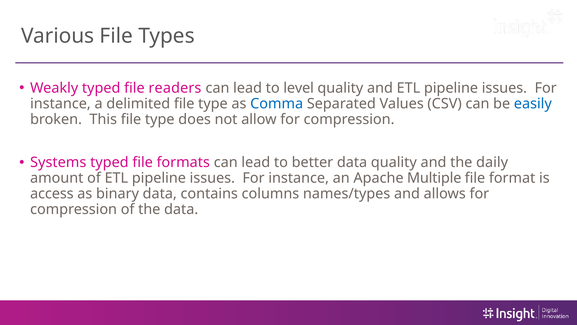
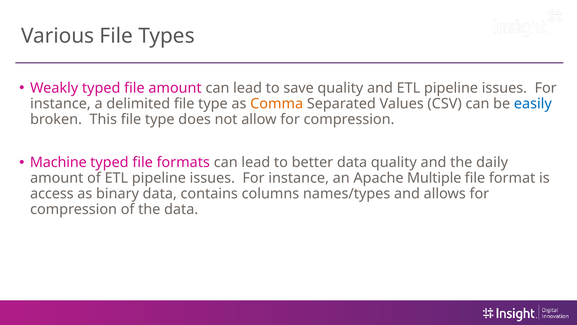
file readers: readers -> amount
level: level -> save
Comma colour: blue -> orange
Systems: Systems -> Machine
